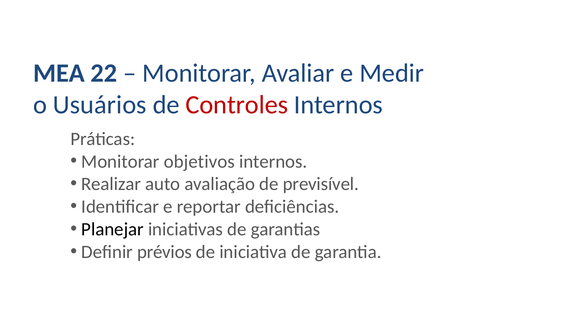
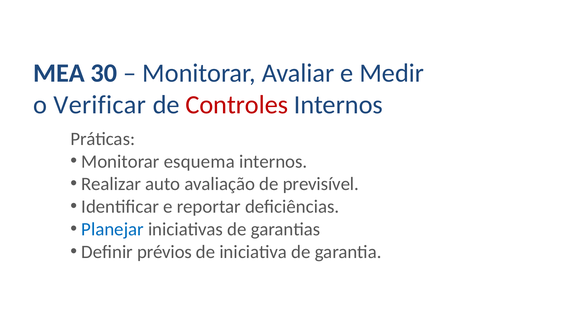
22: 22 -> 30
Usuários: Usuários -> Verificar
objetivos: objetivos -> esquema
Planejar colour: black -> blue
